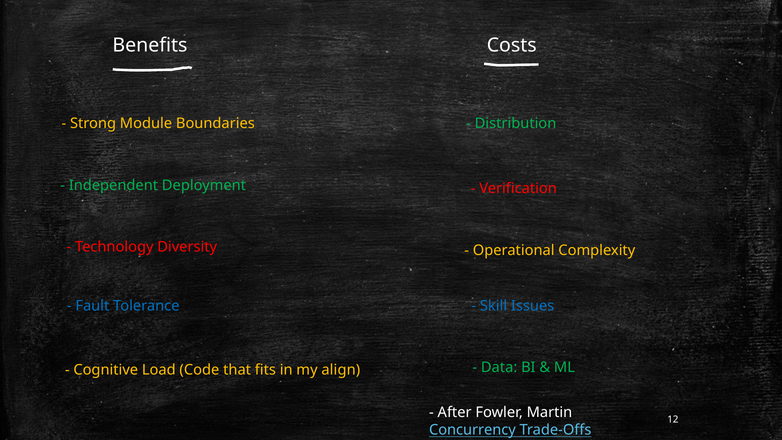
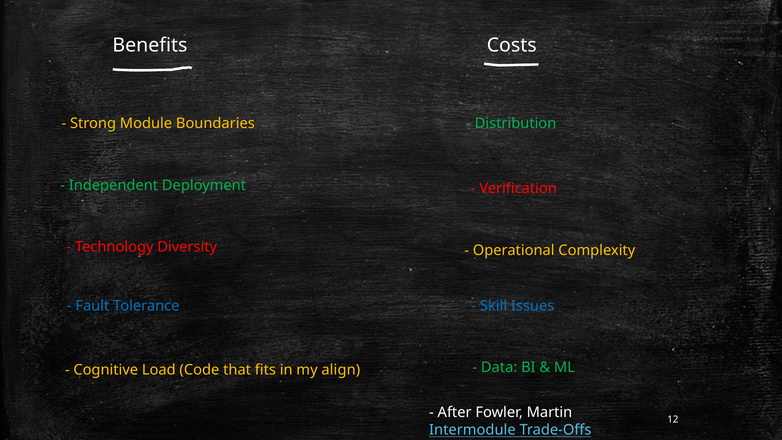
Concurrency: Concurrency -> Intermodule
